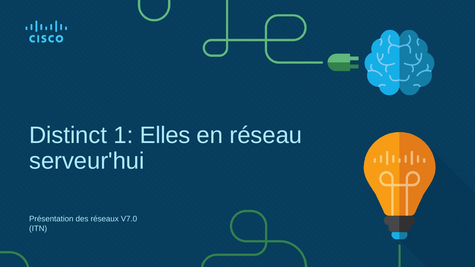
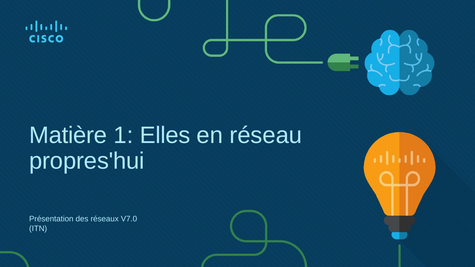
Distinct: Distinct -> Matière
serveur'hui: serveur'hui -> propres'hui
